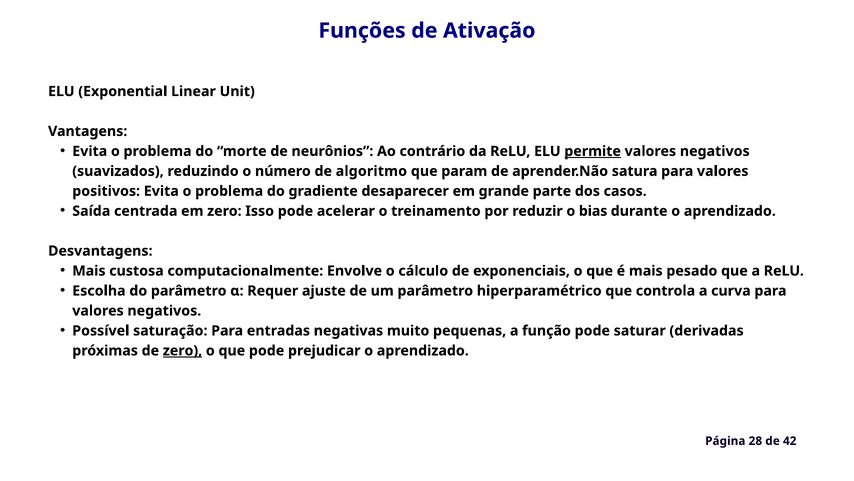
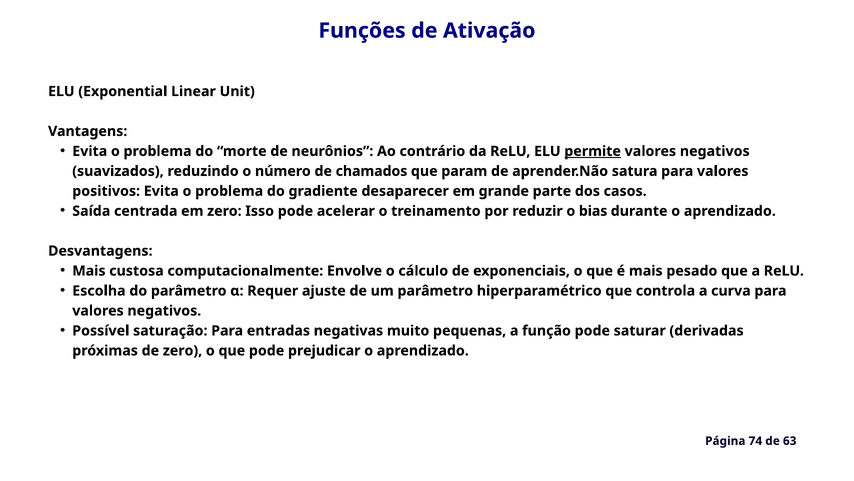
algoritmo: algoritmo -> chamados
zero at (183, 350) underline: present -> none
28: 28 -> 74
42: 42 -> 63
